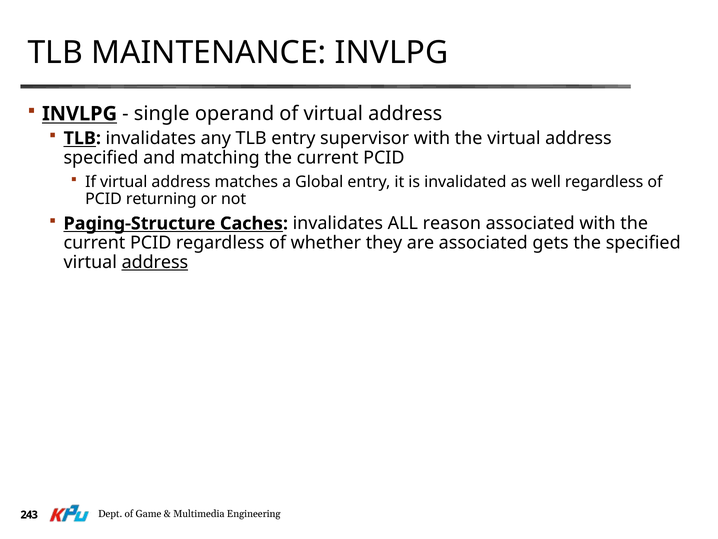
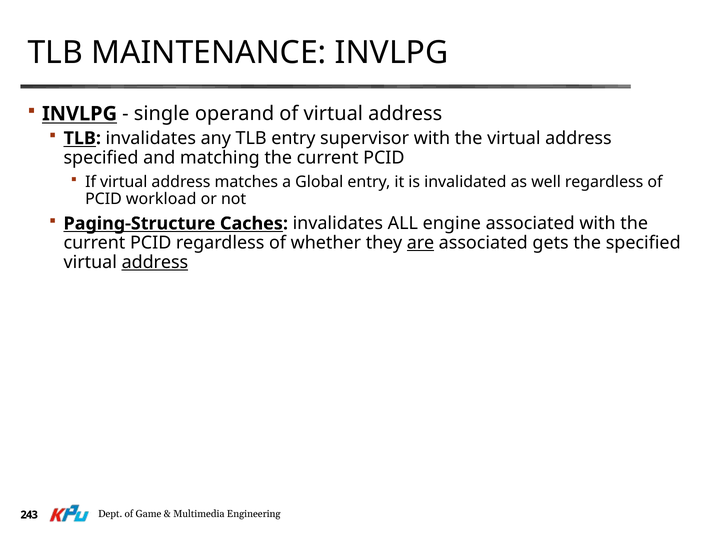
returning: returning -> workload
reason: reason -> engine
are underline: none -> present
